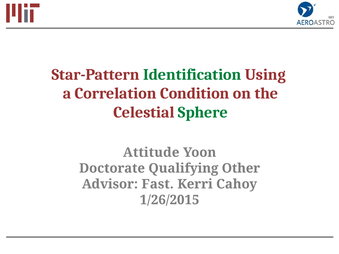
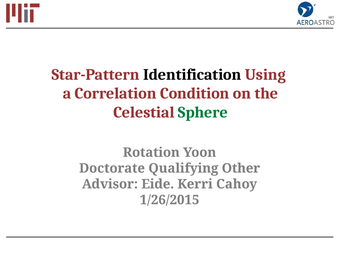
Identification colour: green -> black
Attitude: Attitude -> Rotation
Fast: Fast -> Eide
